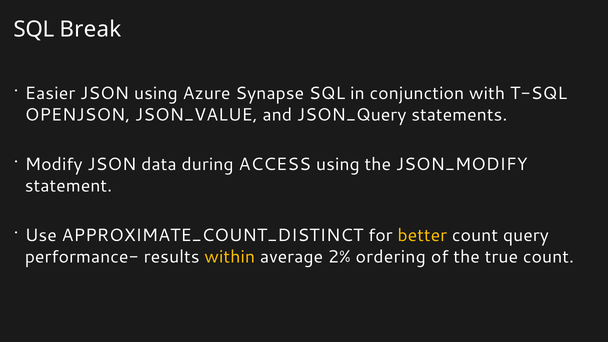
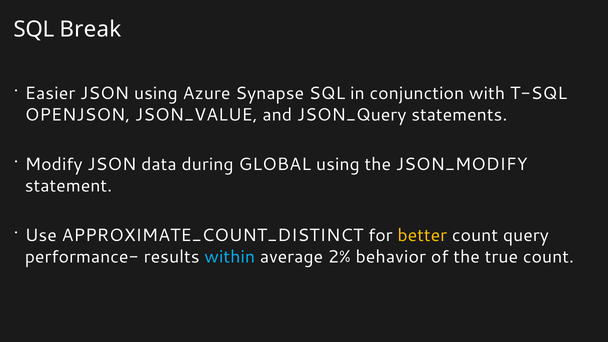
ACCESS: ACCESS -> GLOBAL
within colour: yellow -> light blue
ordering: ordering -> behavior
